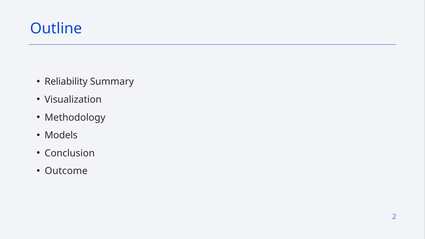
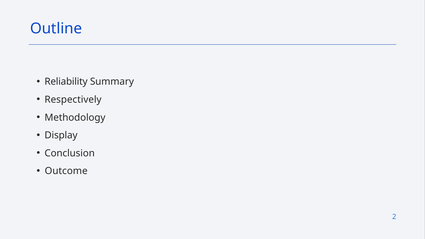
Visualization: Visualization -> Respectively
Models: Models -> Display
